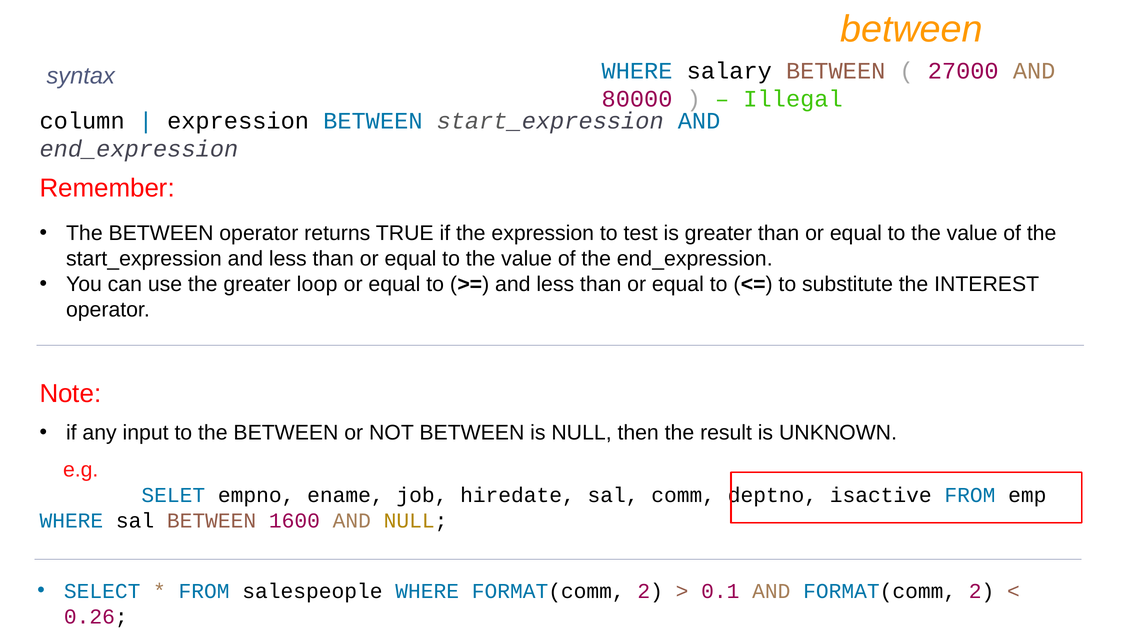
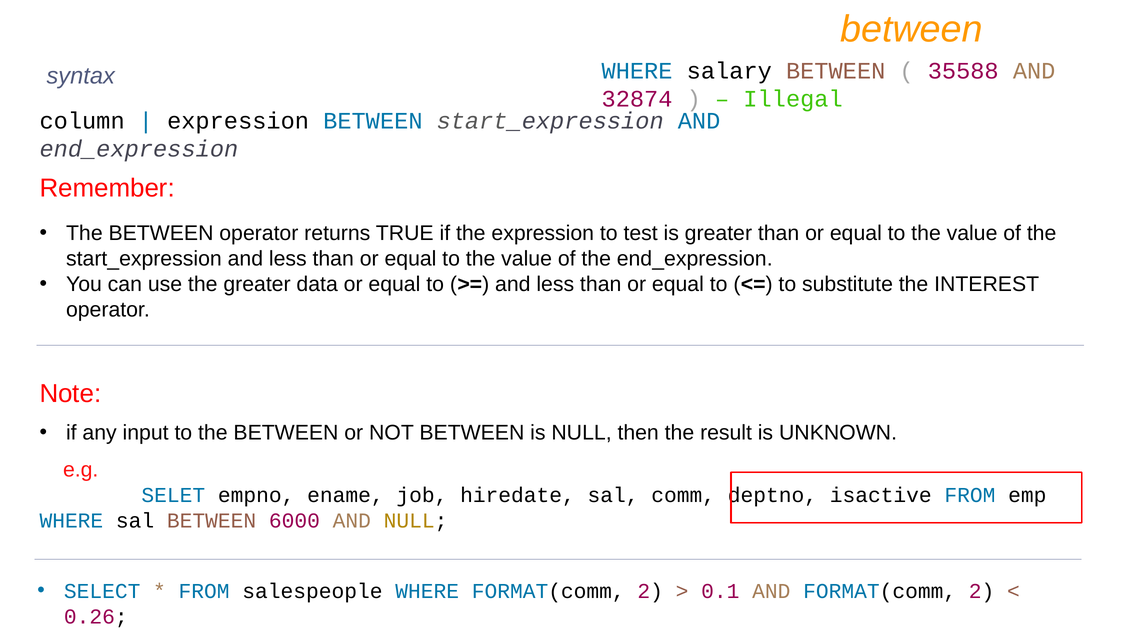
27000: 27000 -> 35588
80000: 80000 -> 32874
loop: loop -> data
1600: 1600 -> 6000
